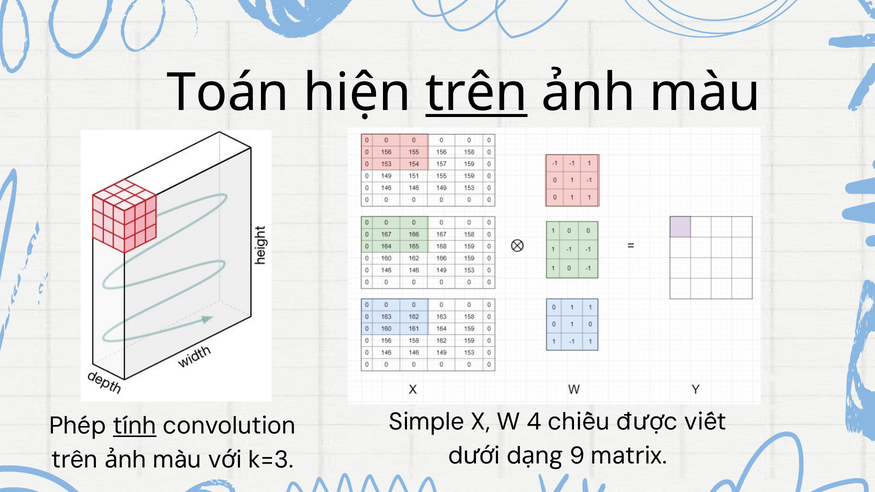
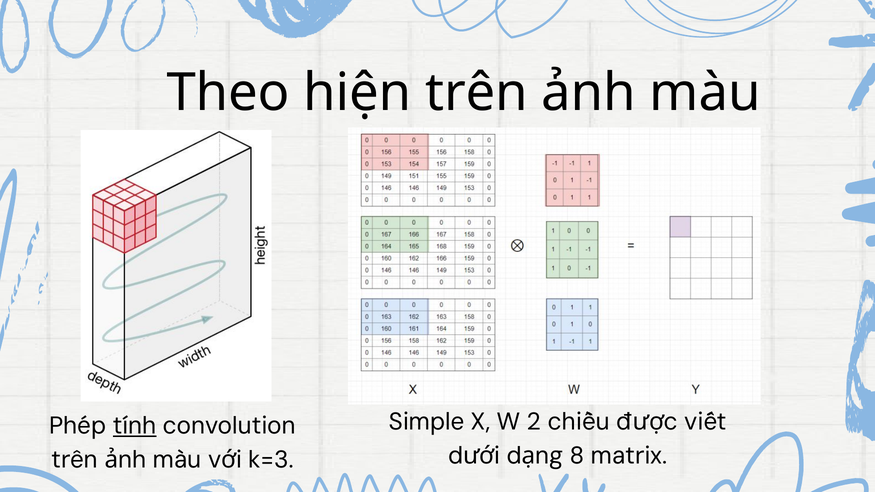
Toán: Toán -> Theo
trên underline: present -> none
4: 4 -> 2
9: 9 -> 8
